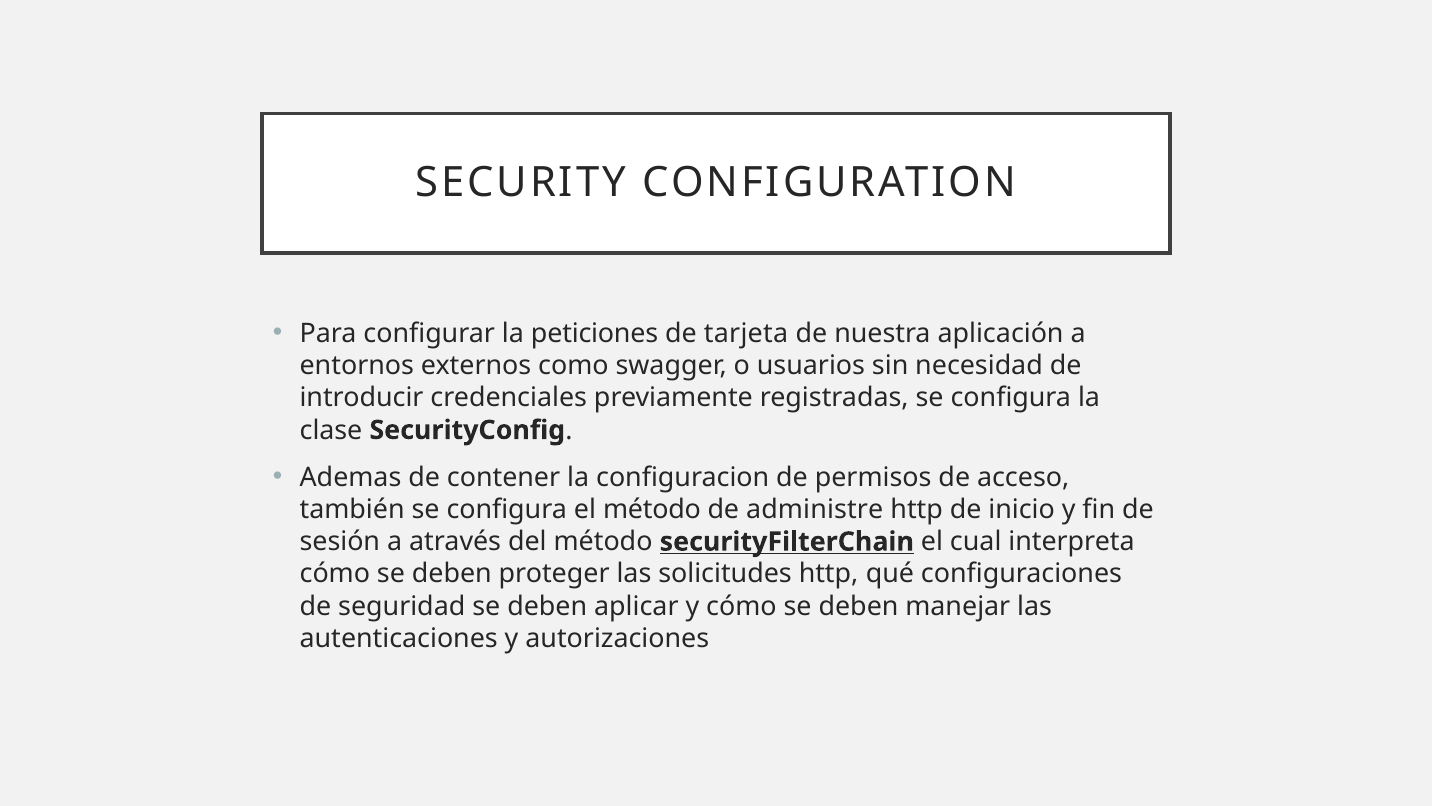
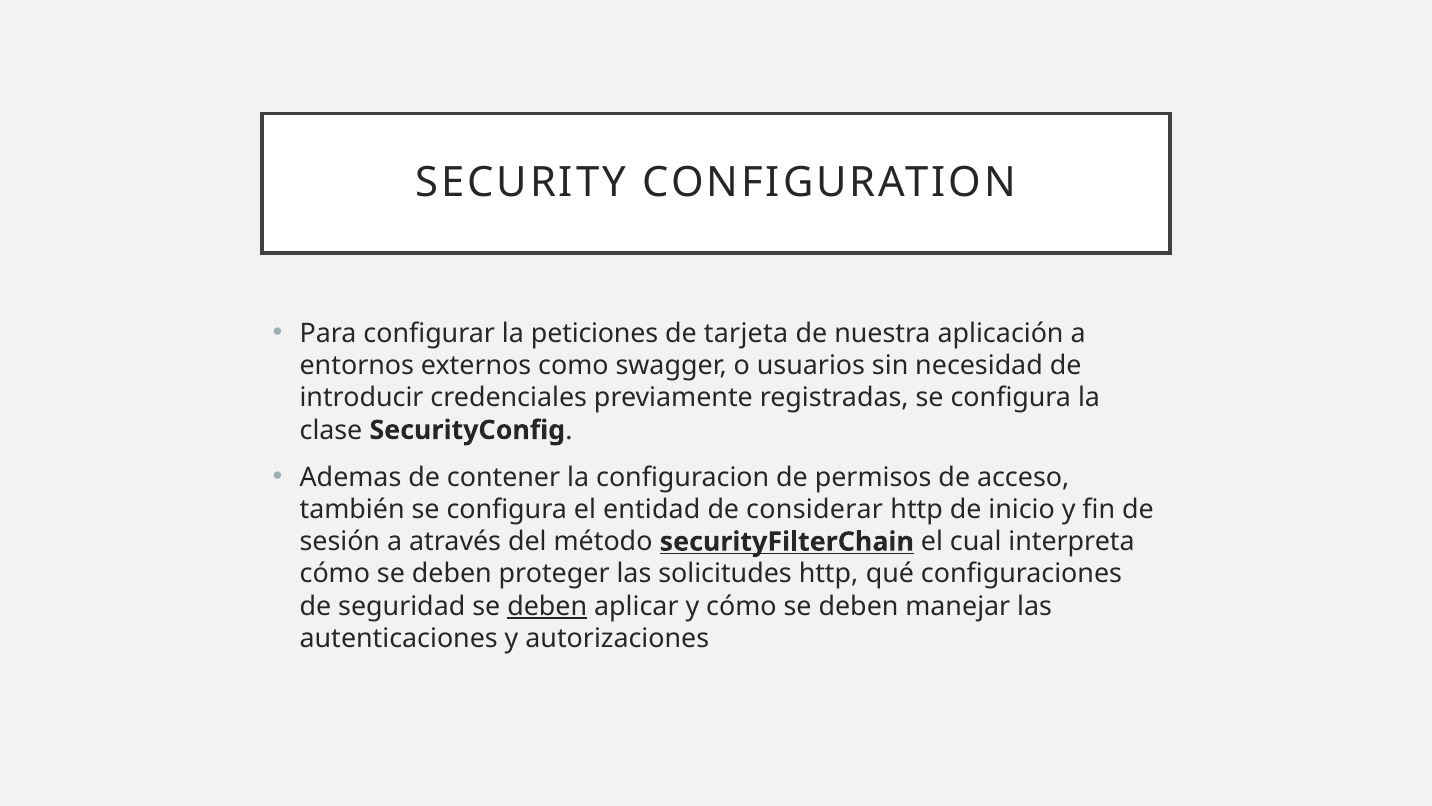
el método: método -> entidad
administre: administre -> considerar
deben at (547, 606) underline: none -> present
